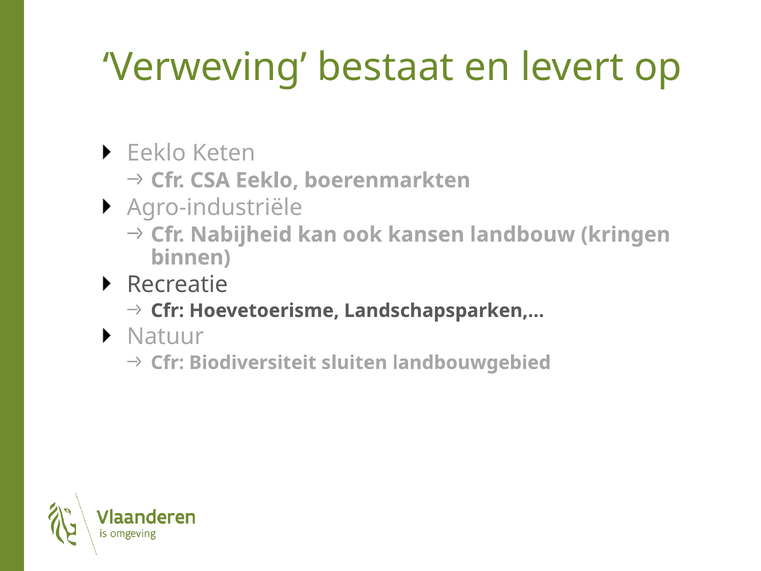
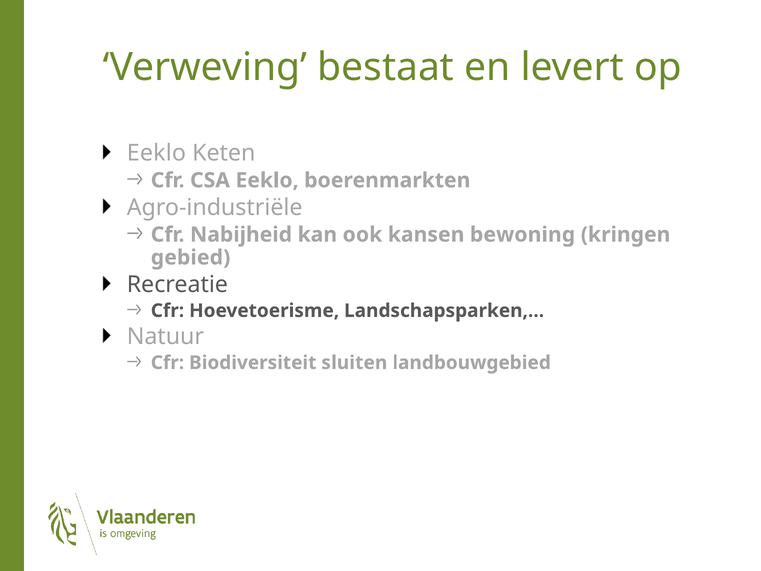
landbouw: landbouw -> bewoning
binnen: binnen -> gebied
